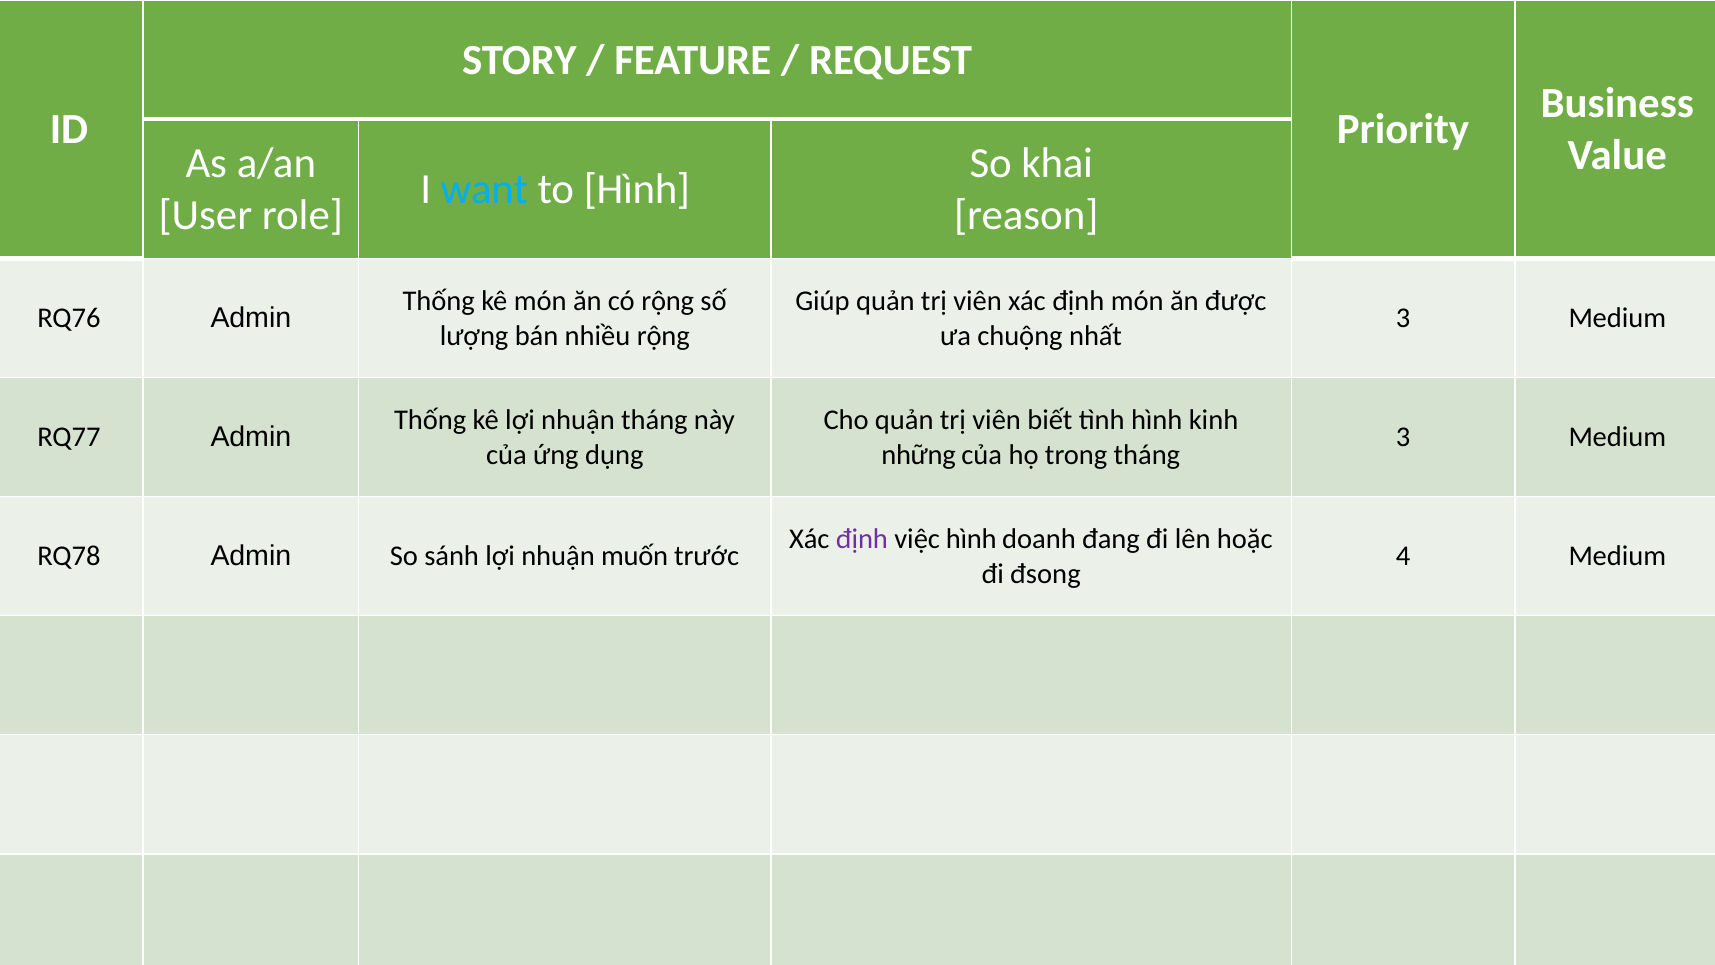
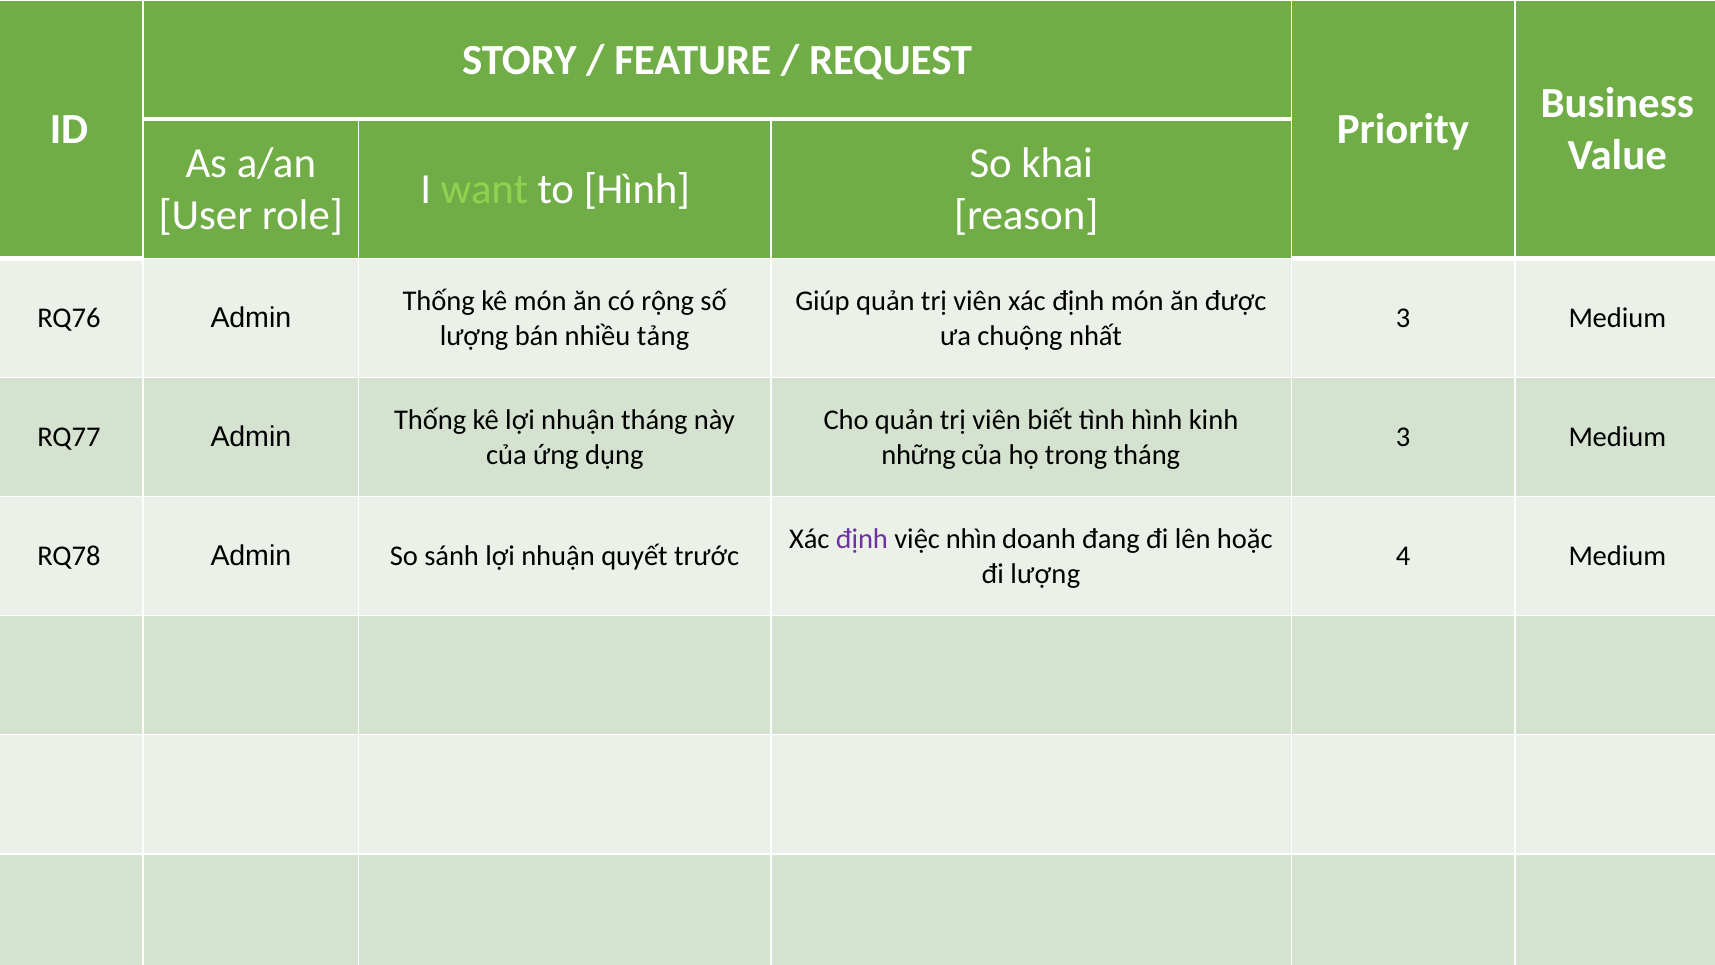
want colour: light blue -> light green
nhiều rộng: rộng -> tảng
việc hình: hình -> nhìn
muốn: muốn -> quyết
đi đsong: đsong -> lượng
